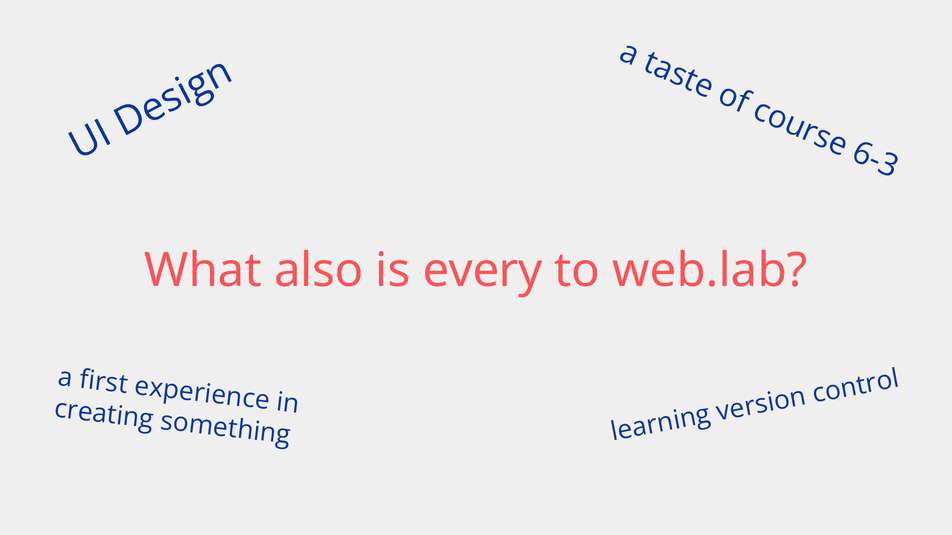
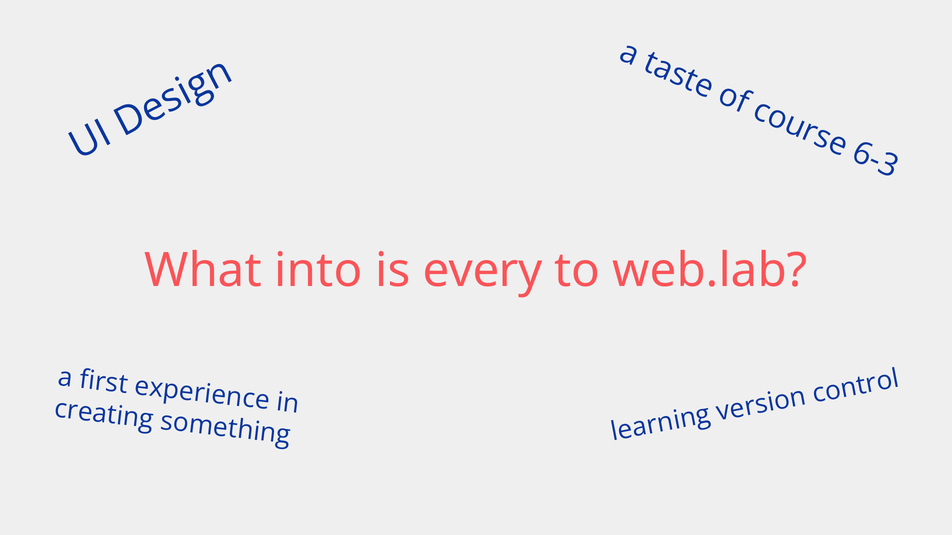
also: also -> into
